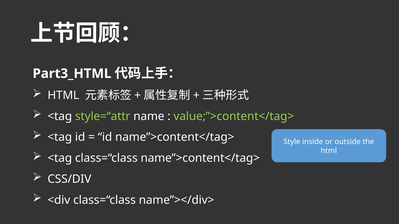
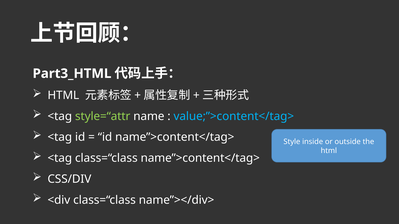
value;”>content</tag> colour: light green -> light blue
